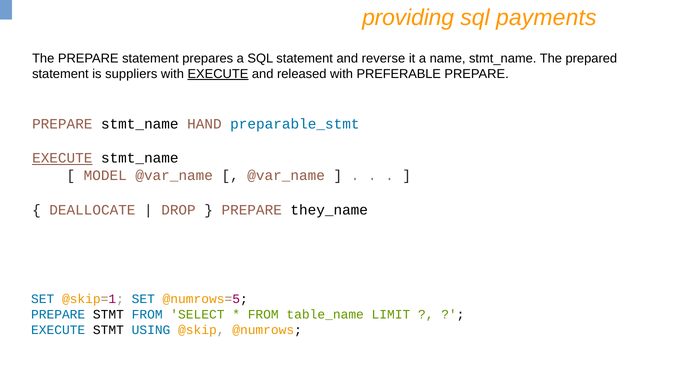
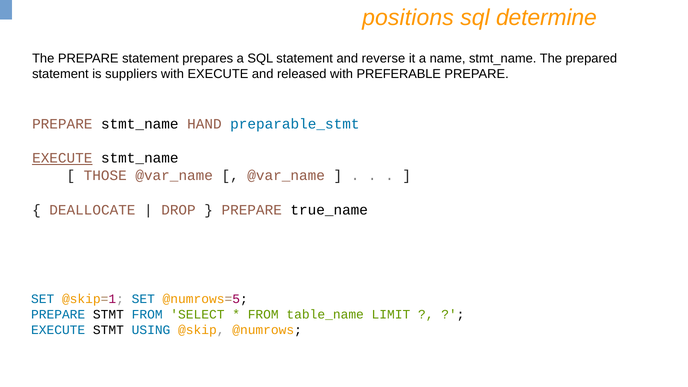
providing: providing -> positions
payments: payments -> determine
EXECUTE at (218, 74) underline: present -> none
MODEL: MODEL -> THOSE
they_name: they_name -> true_name
